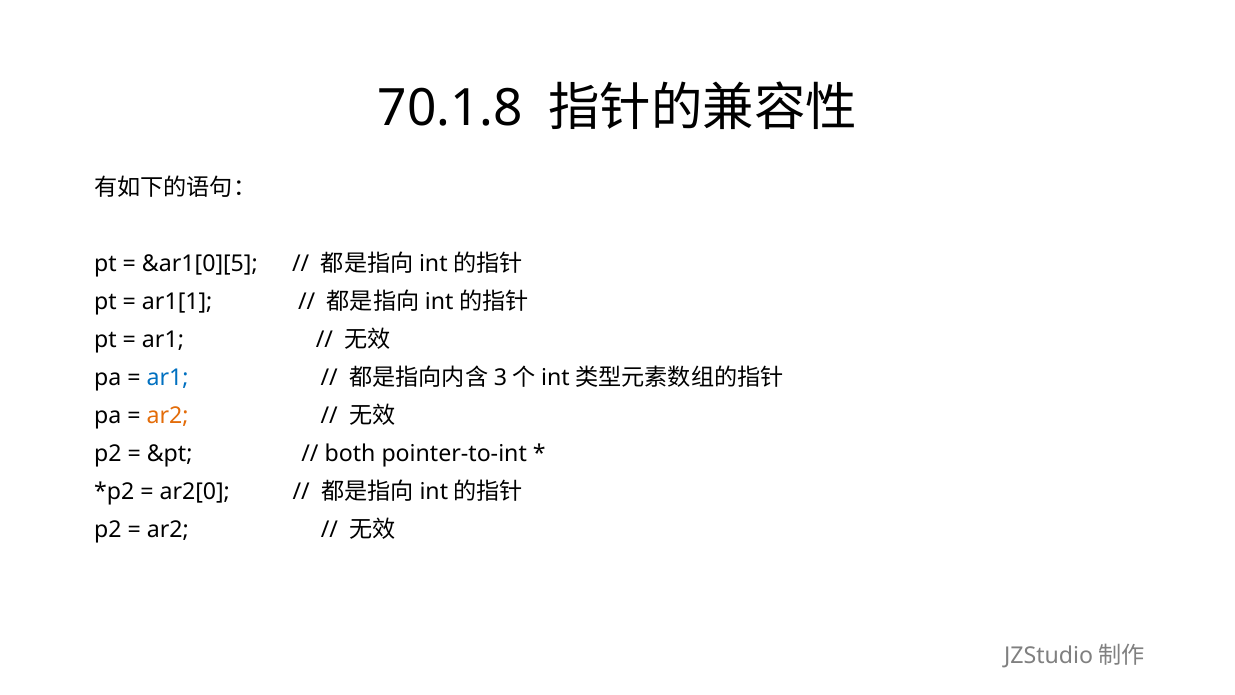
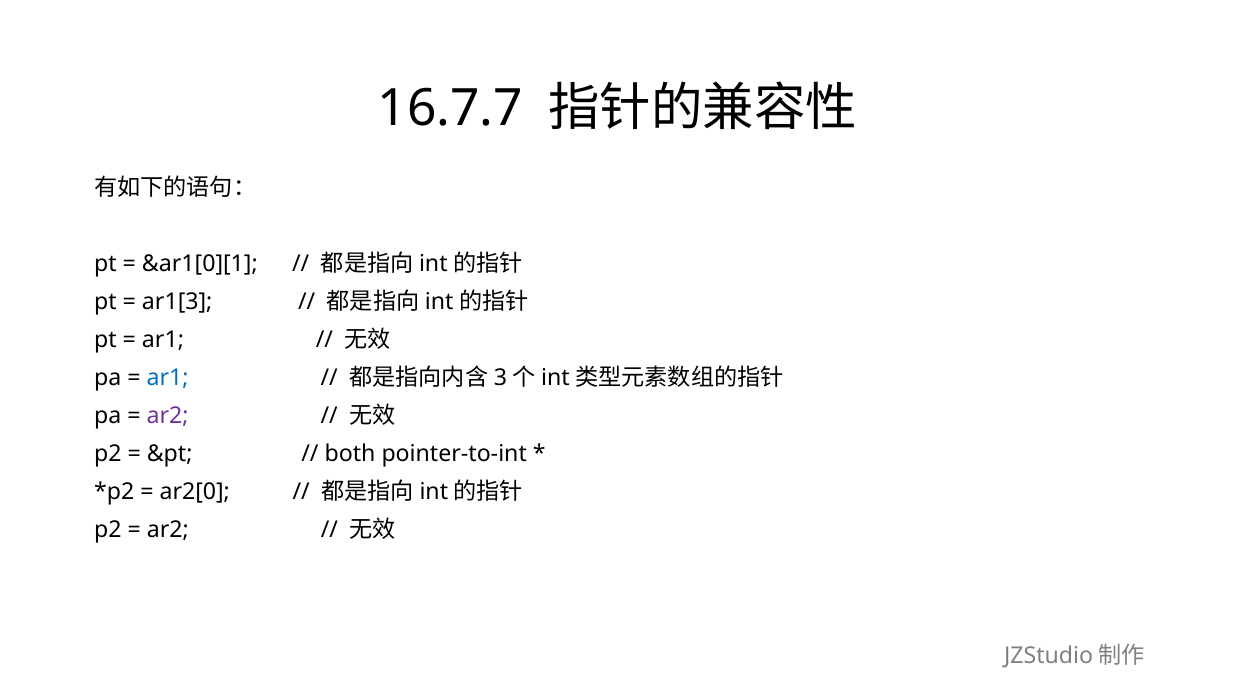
70.1.8: 70.1.8 -> 16.7.7
&ar1[0][5: &ar1[0][5 -> &ar1[0][1
ar1[1: ar1[1 -> ar1[3
ar2 at (168, 416) colour: orange -> purple
